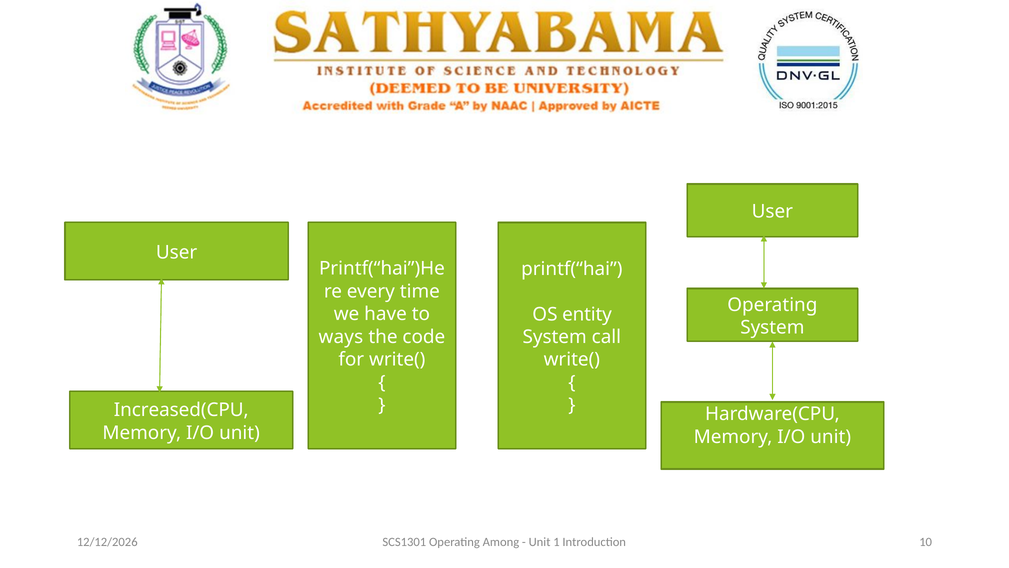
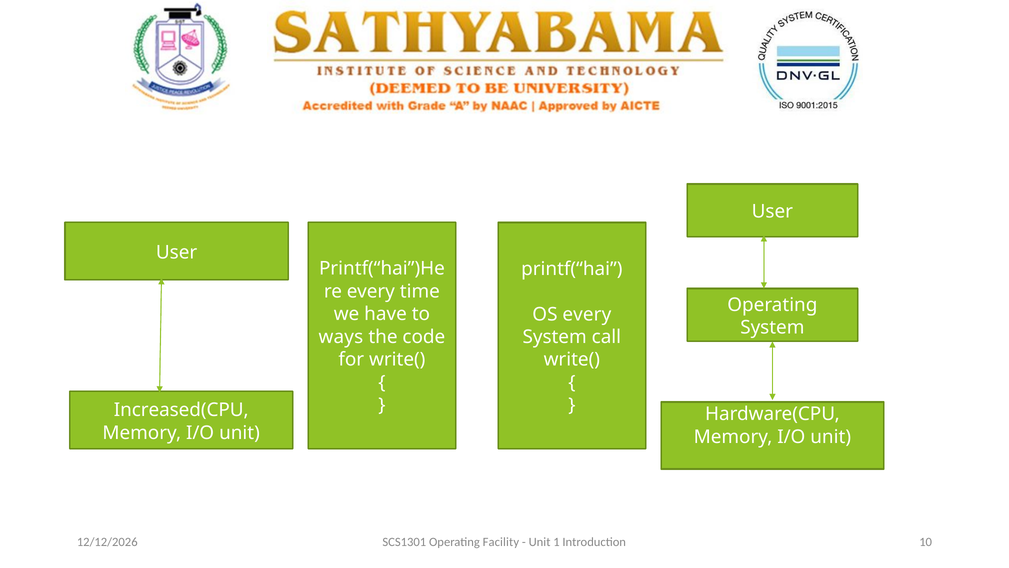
OS entity: entity -> every
Among: Among -> Facility
